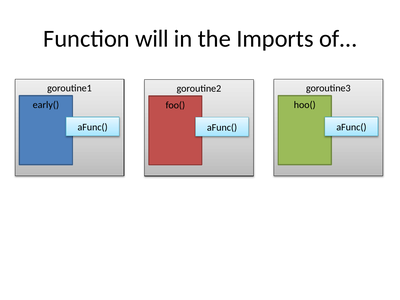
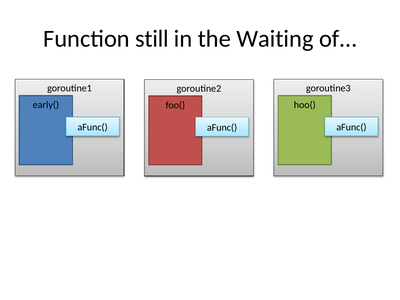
will: will -> still
Imports: Imports -> Waiting
